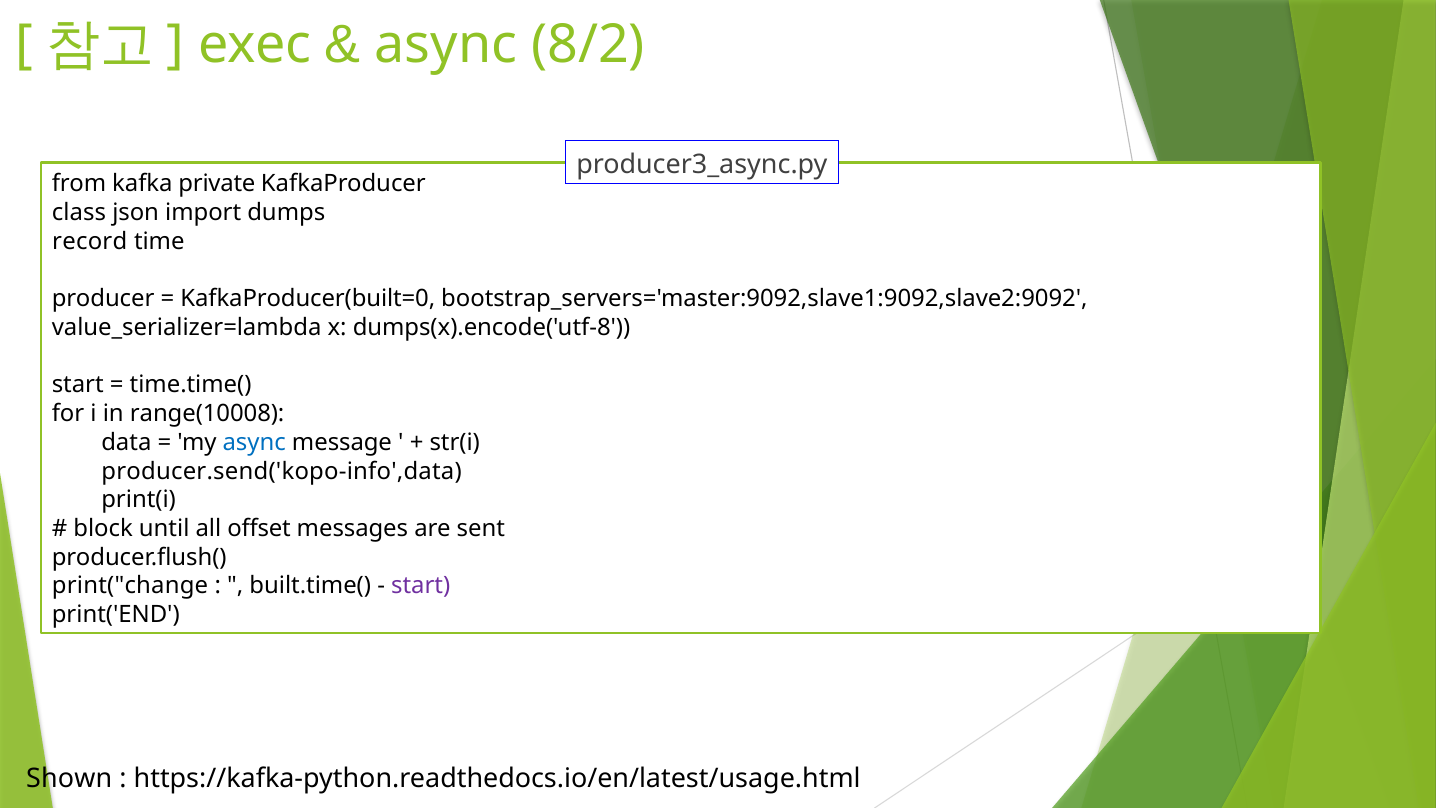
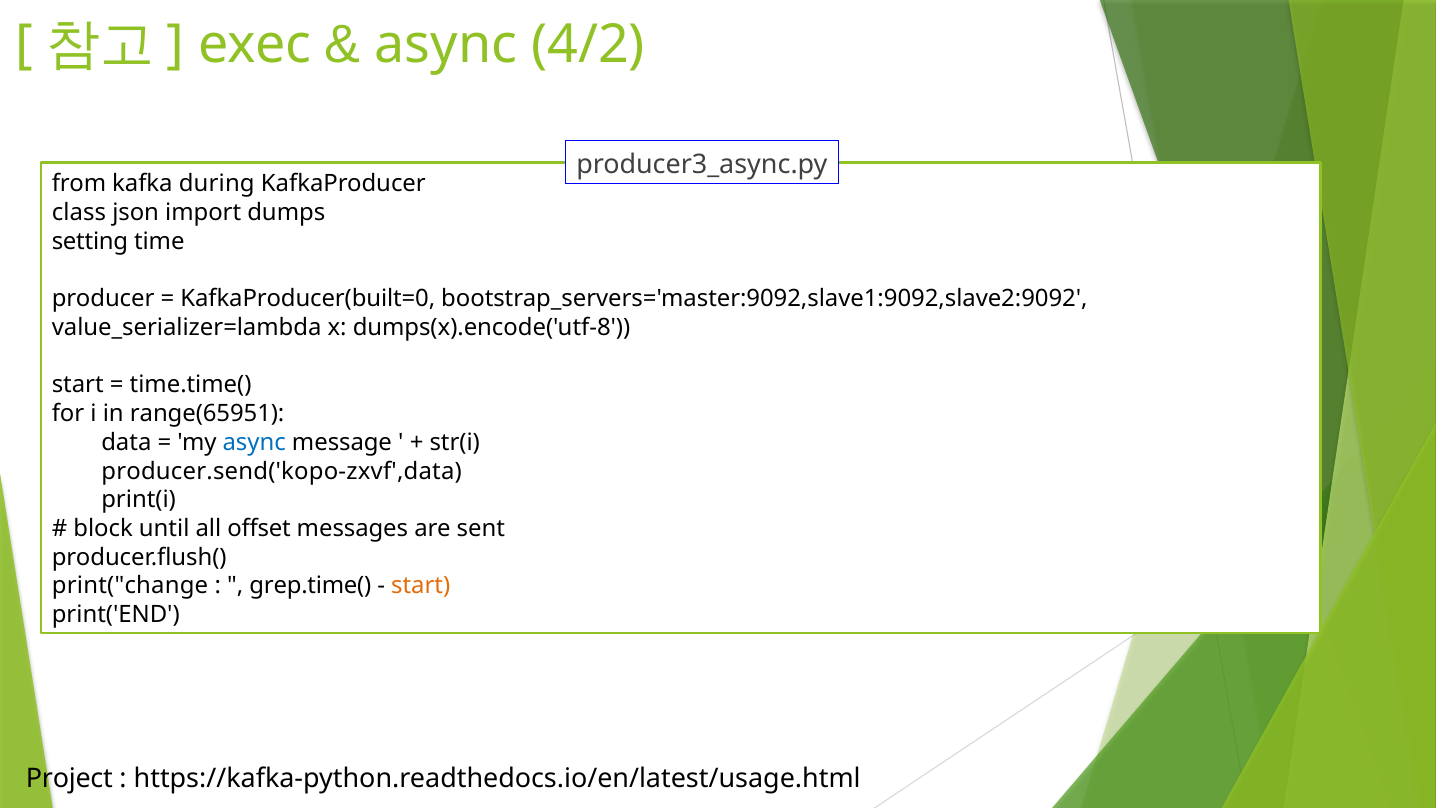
8/2: 8/2 -> 4/2
private: private -> during
record: record -> setting
range(10008: range(10008 -> range(65951
producer.send('kopo-info',data: producer.send('kopo-info',data -> producer.send('kopo-zxvf',data
built.time(: built.time( -> grep.time(
start at (421, 586) colour: purple -> orange
Shown: Shown -> Project
